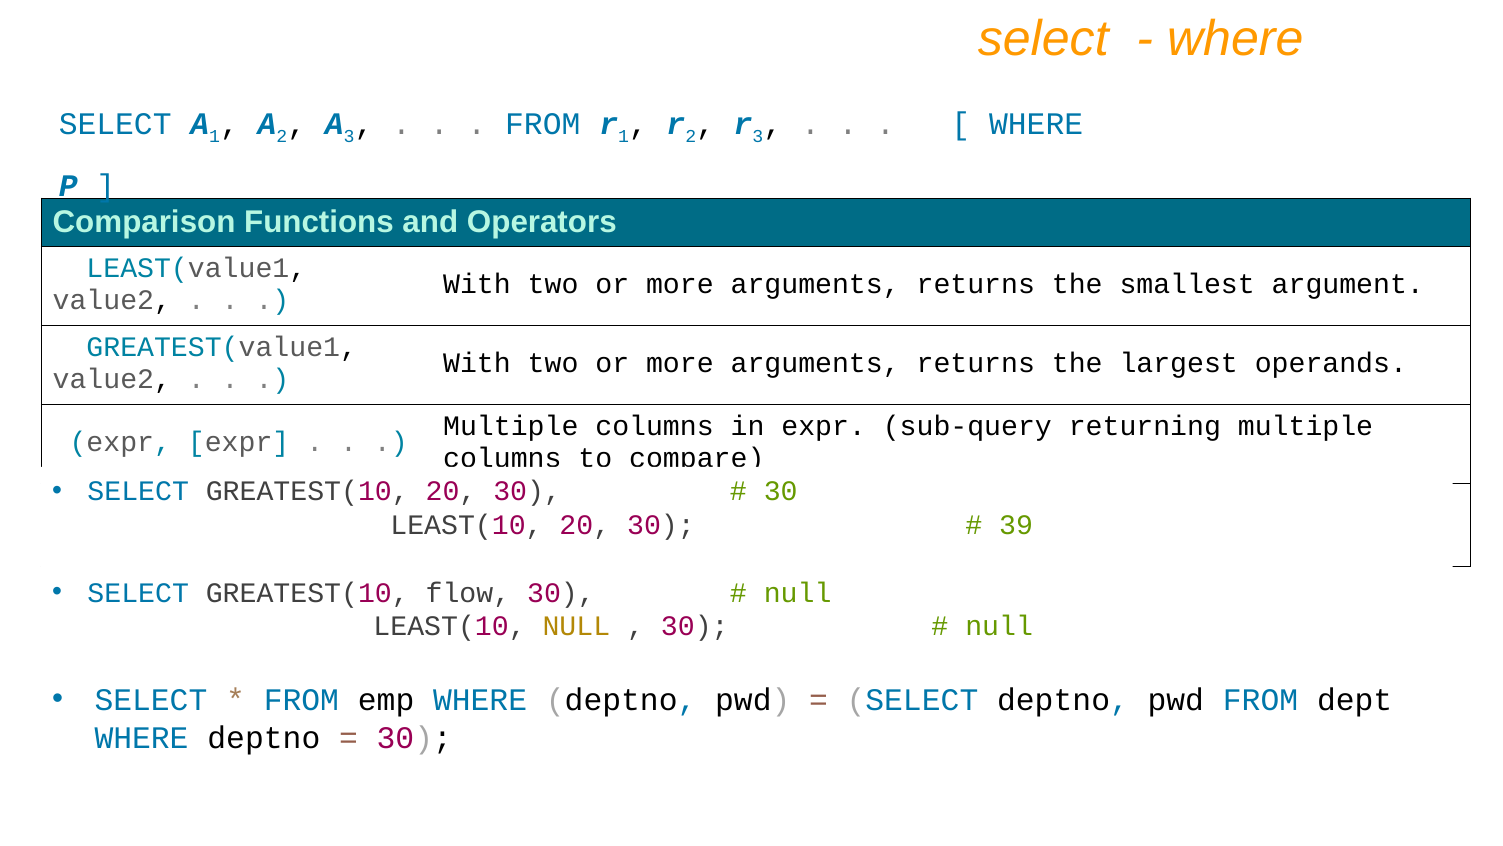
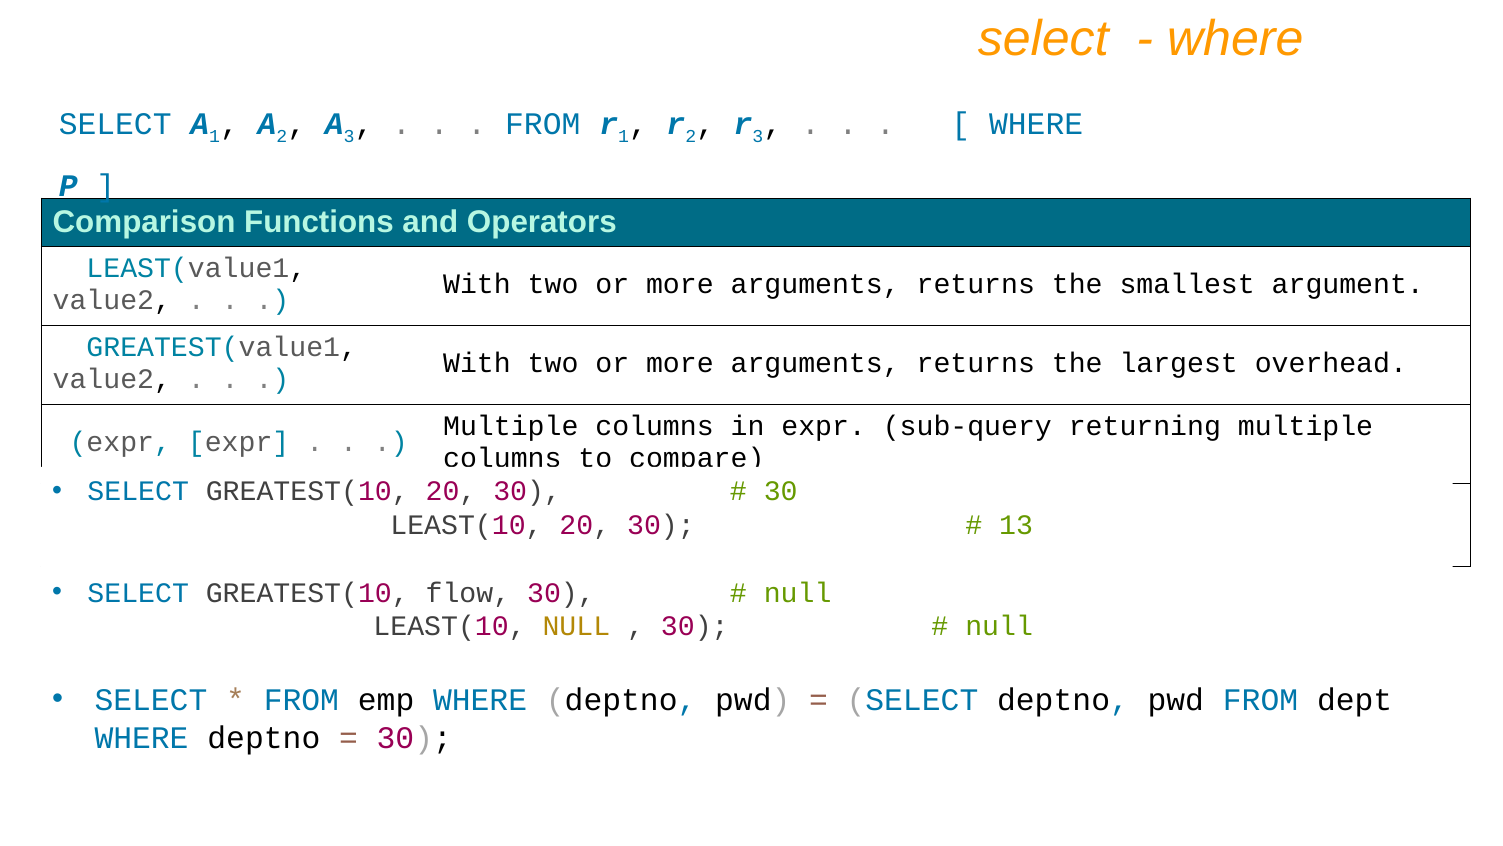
operands: operands -> overhead
39: 39 -> 13
